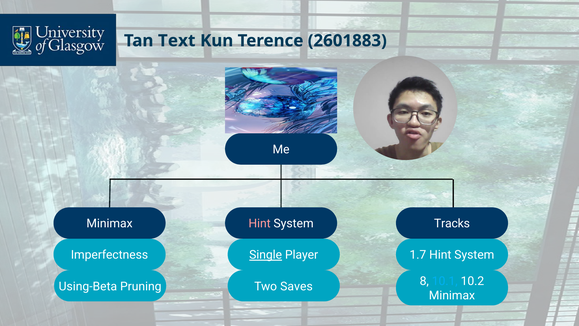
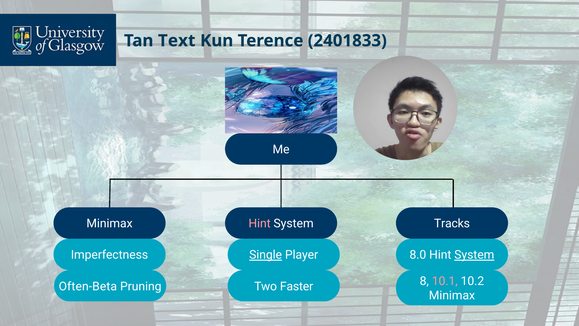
2601883: 2601883 -> 2401833
1.7: 1.7 -> 8.0
System at (474, 255) underline: none -> present
10.1 colour: light blue -> pink
Using-Beta: Using-Beta -> Often-Beta
Saves: Saves -> Faster
